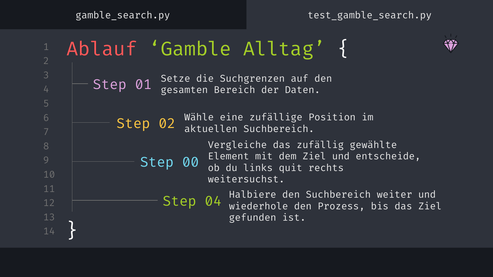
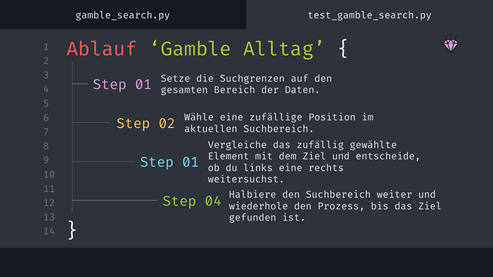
00 at (191, 163): 00 -> 01
links quit: quit -> eine
